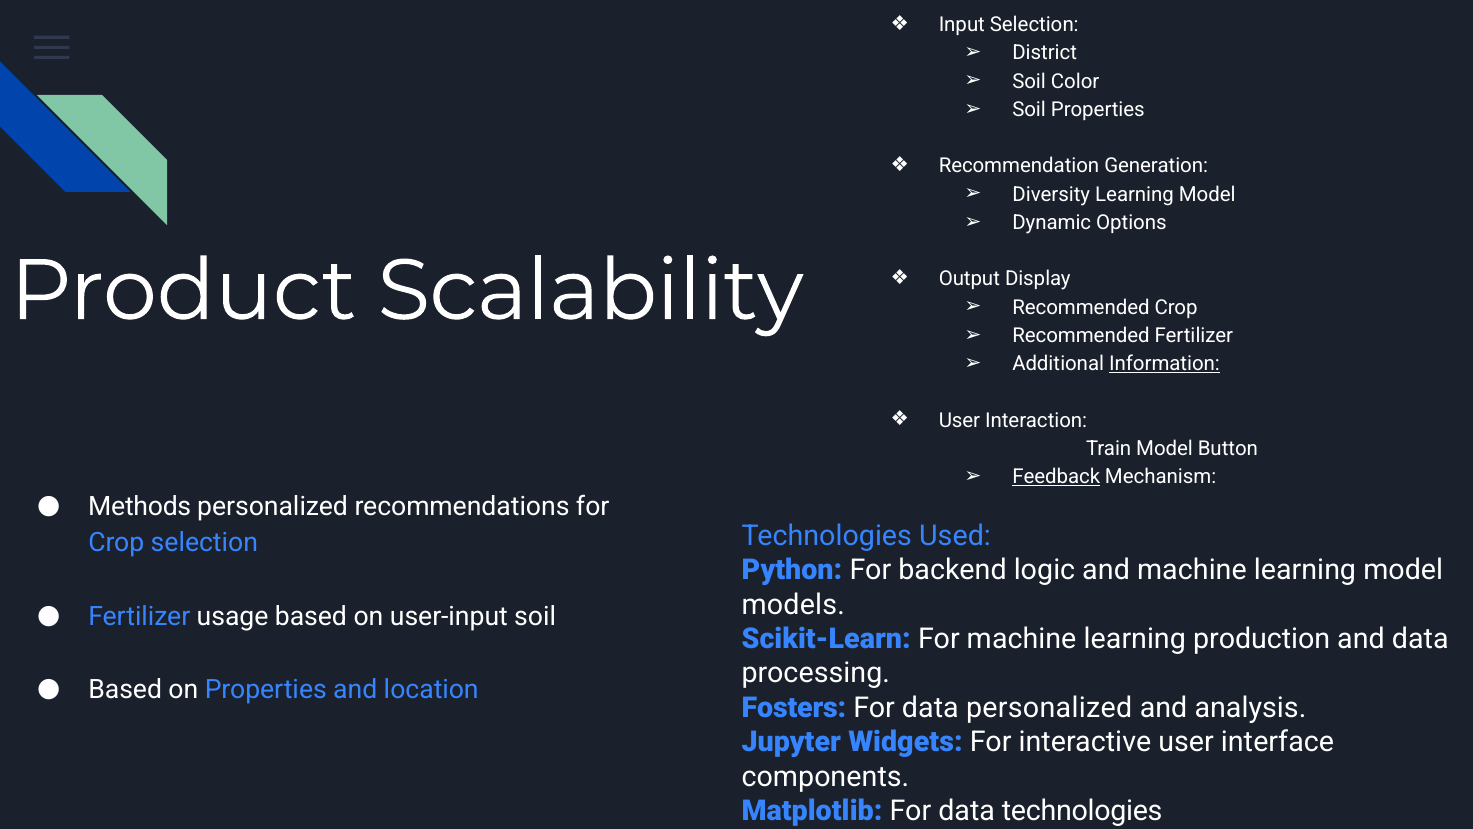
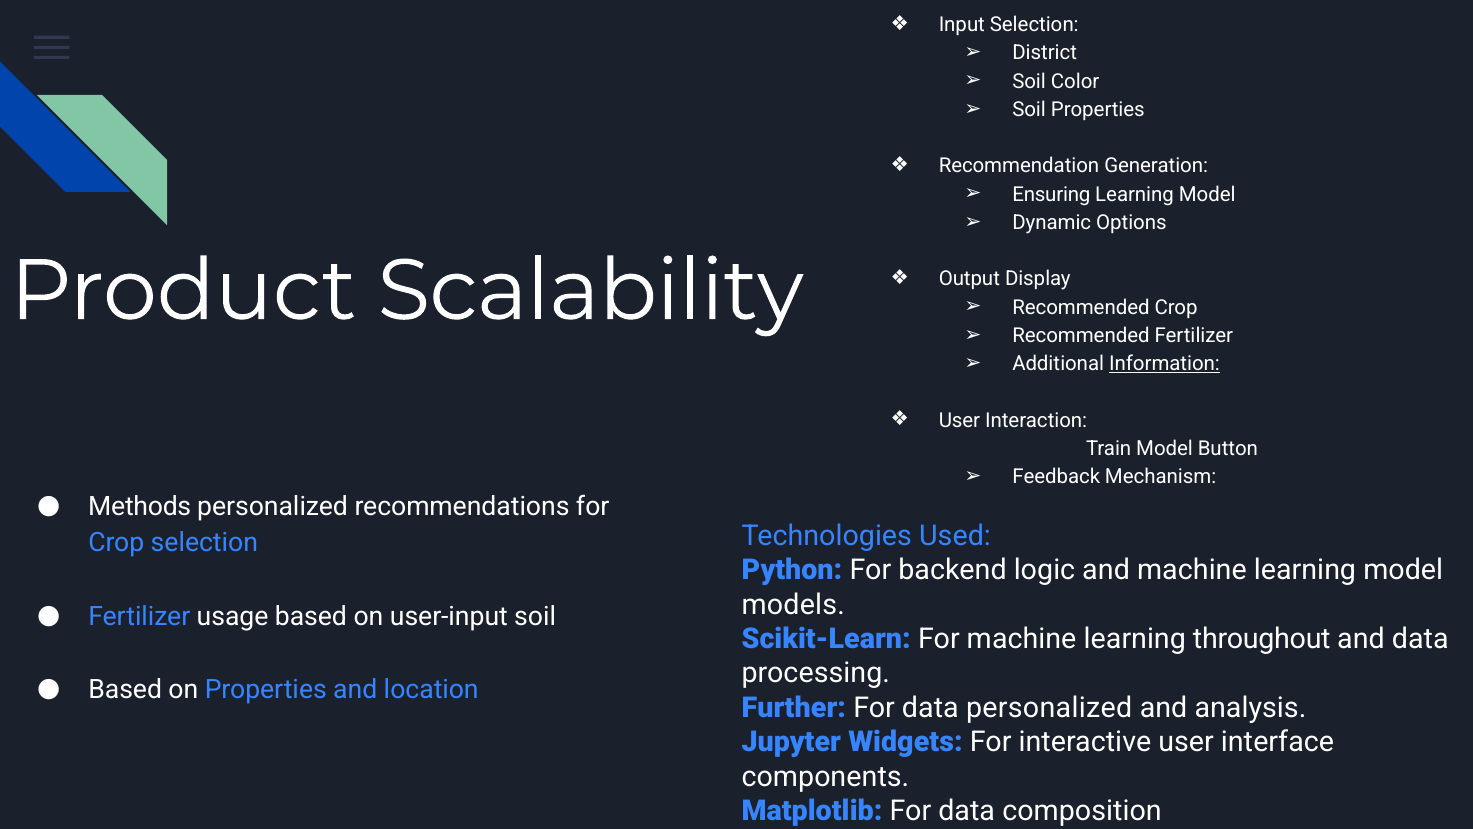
Diversity: Diversity -> Ensuring
Feedback underline: present -> none
production: production -> throughout
Fosters: Fosters -> Further
data technologies: technologies -> composition
